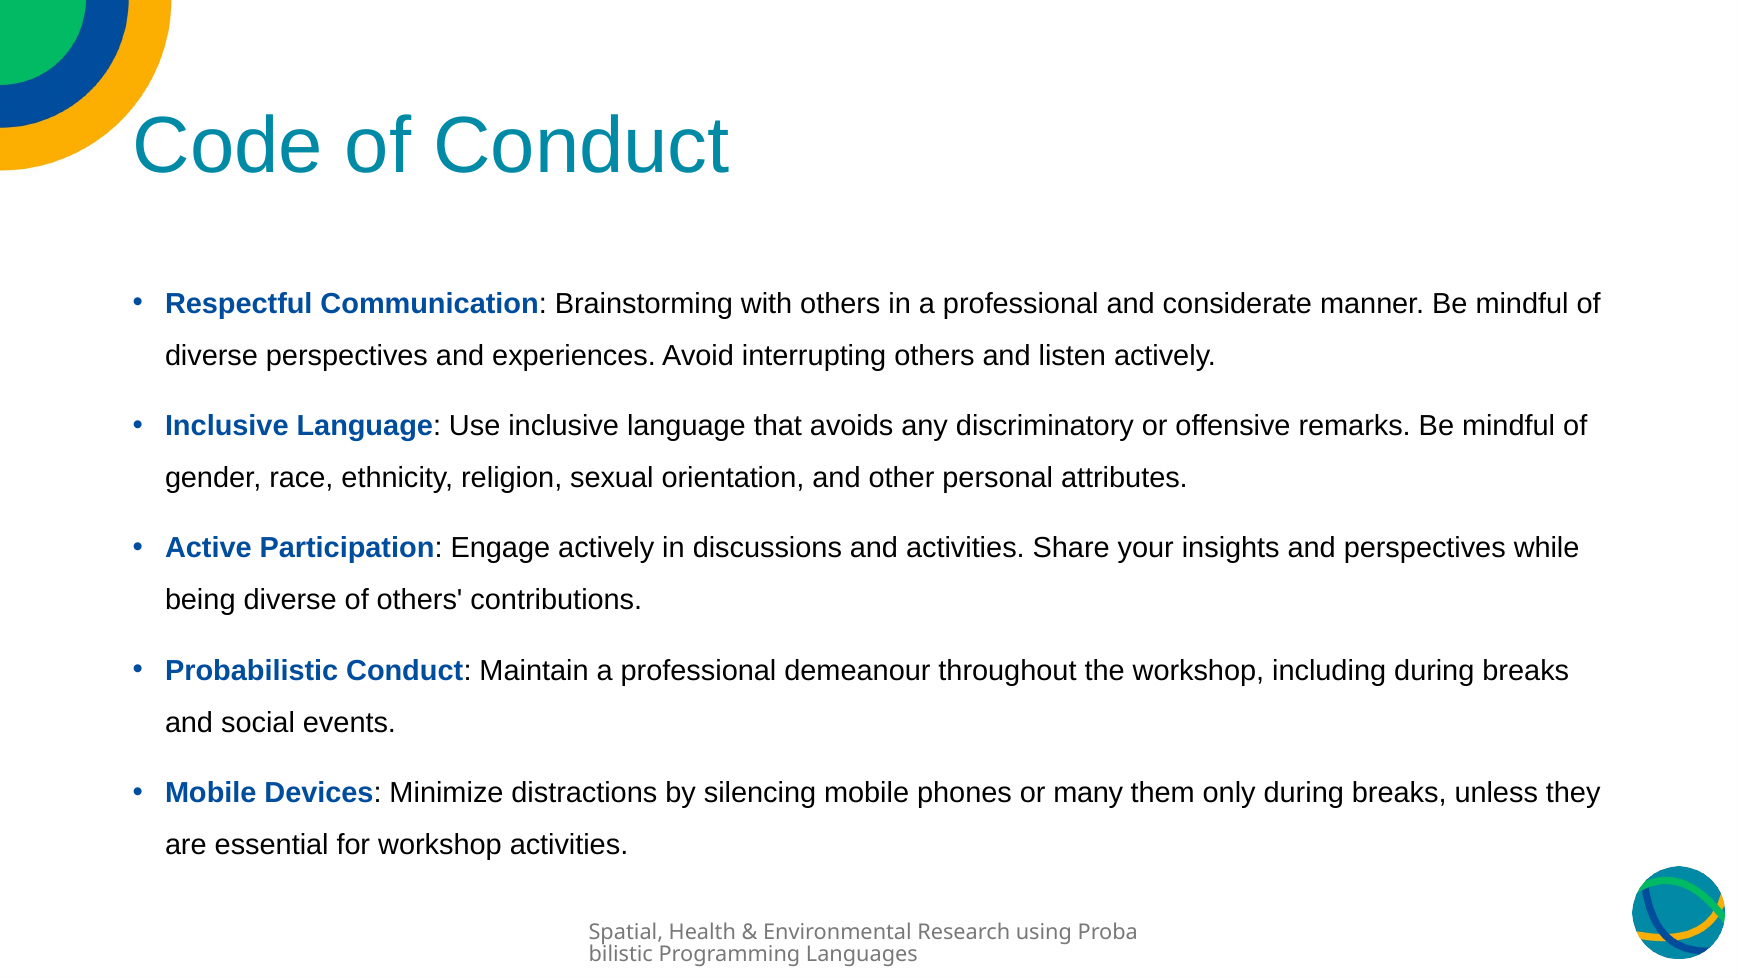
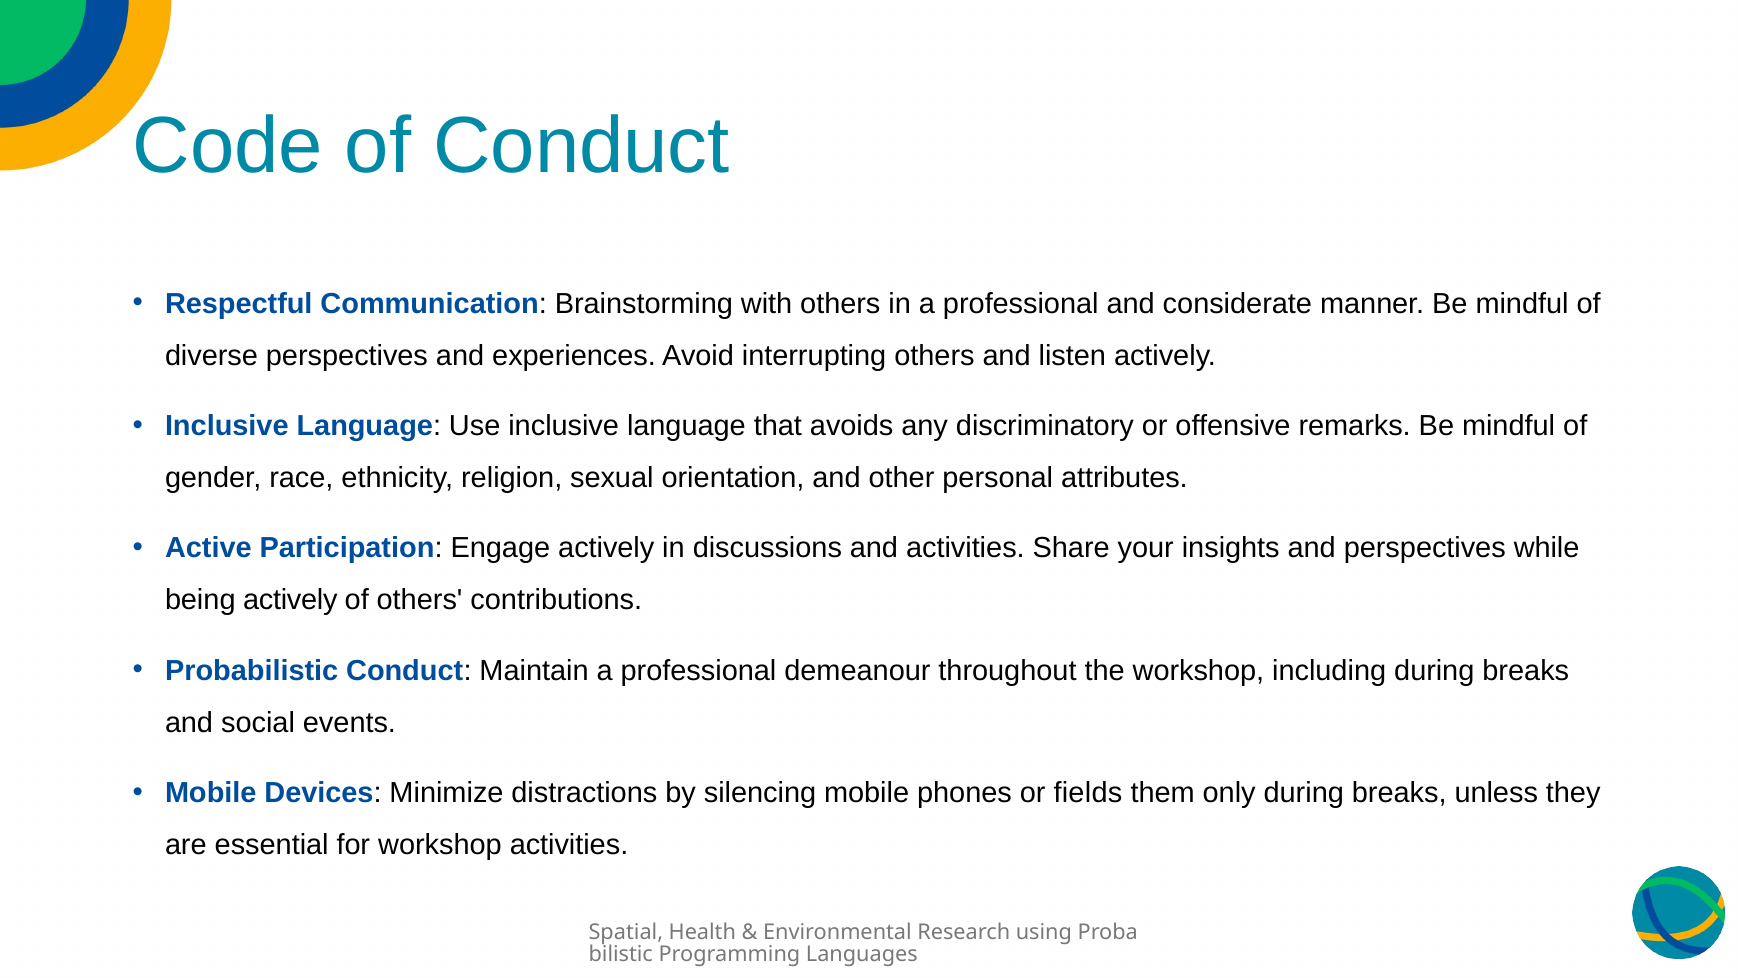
being diverse: diverse -> actively
many: many -> fields
